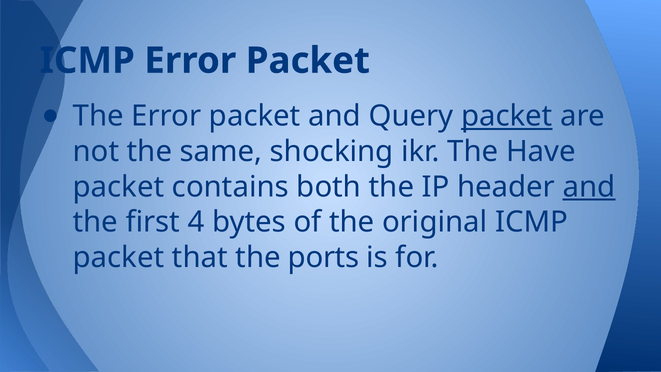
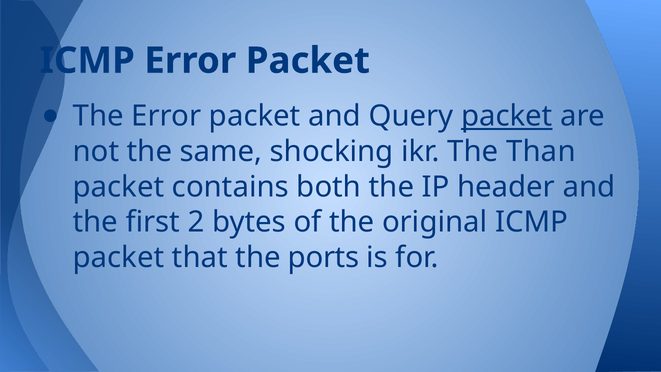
Have: Have -> Than
and at (589, 187) underline: present -> none
4: 4 -> 2
